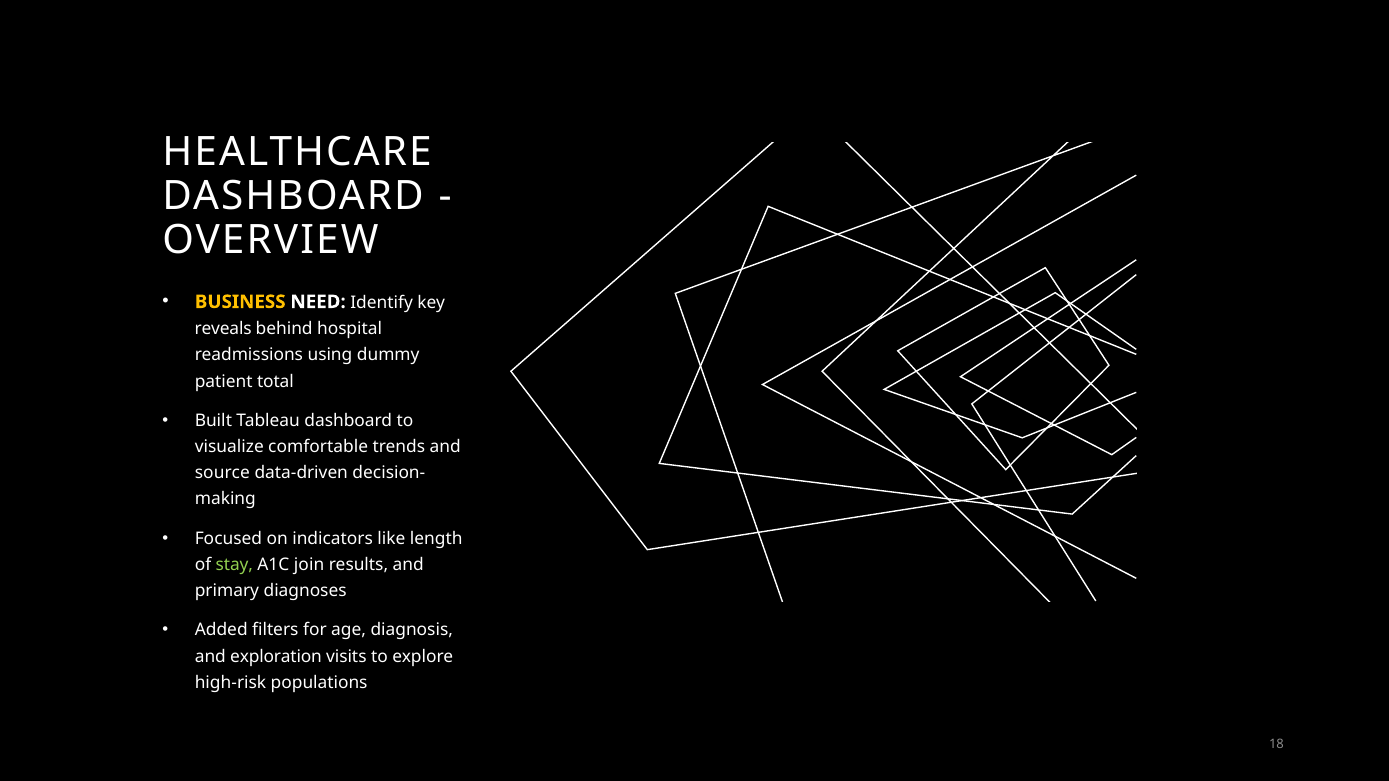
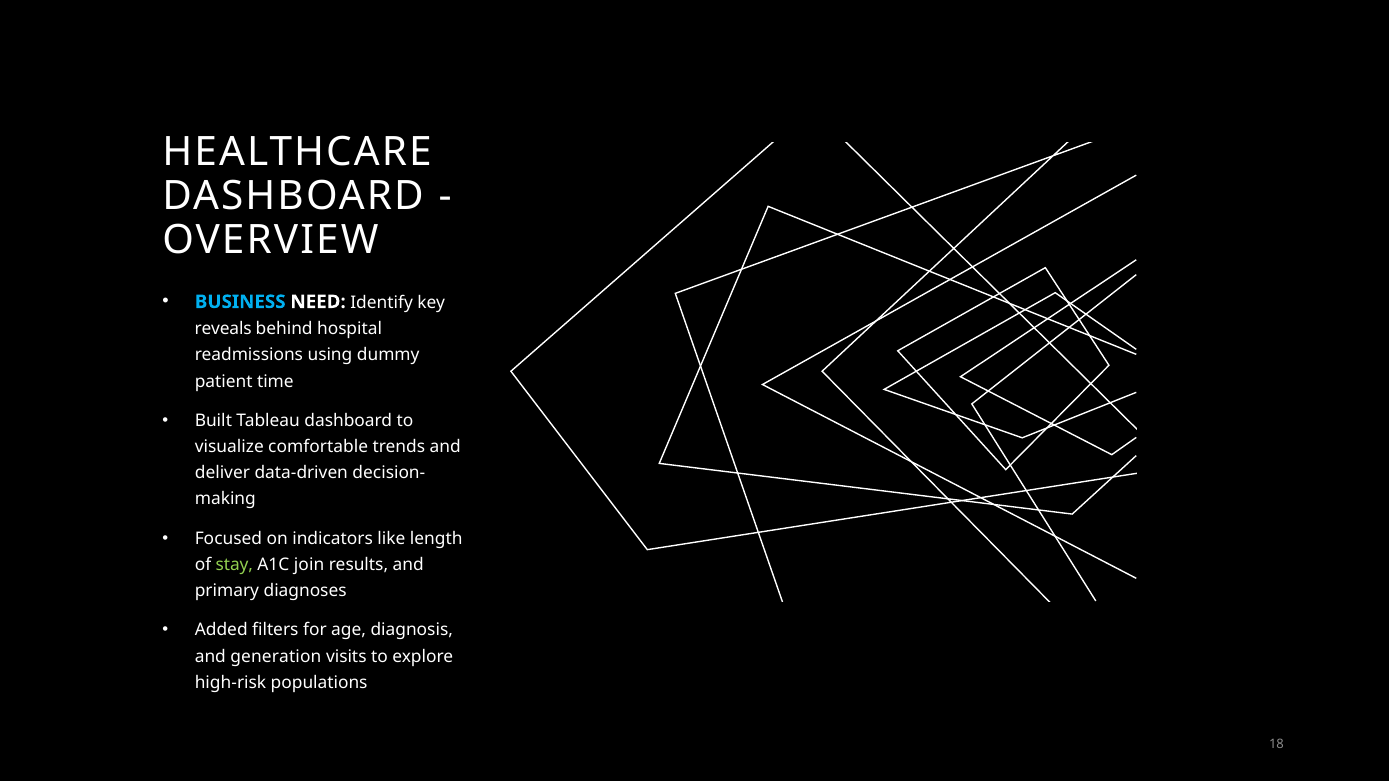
BUSINESS colour: yellow -> light blue
total: total -> time
source: source -> deliver
exploration: exploration -> generation
